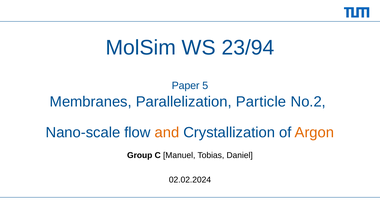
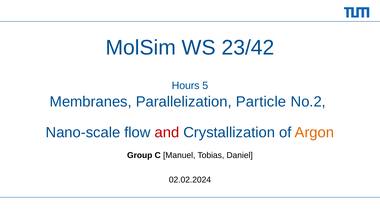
23/94: 23/94 -> 23/42
Paper: Paper -> Hours
and colour: orange -> red
